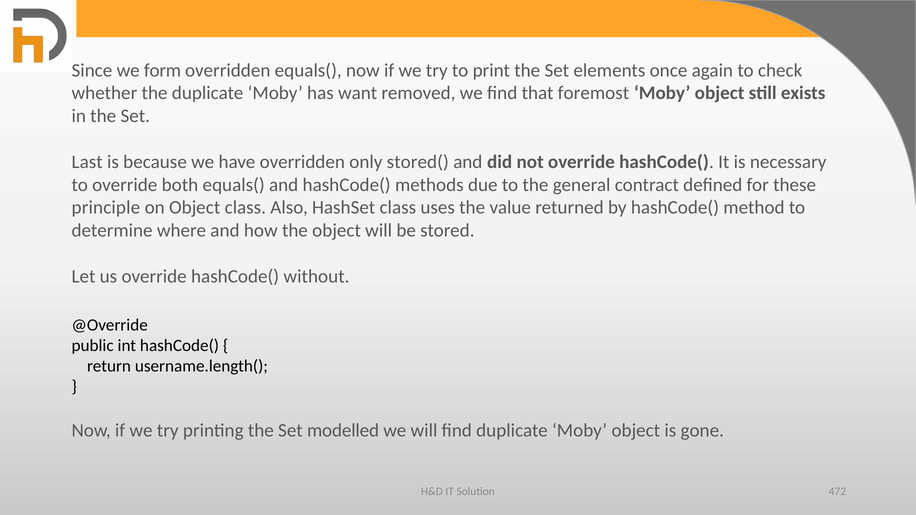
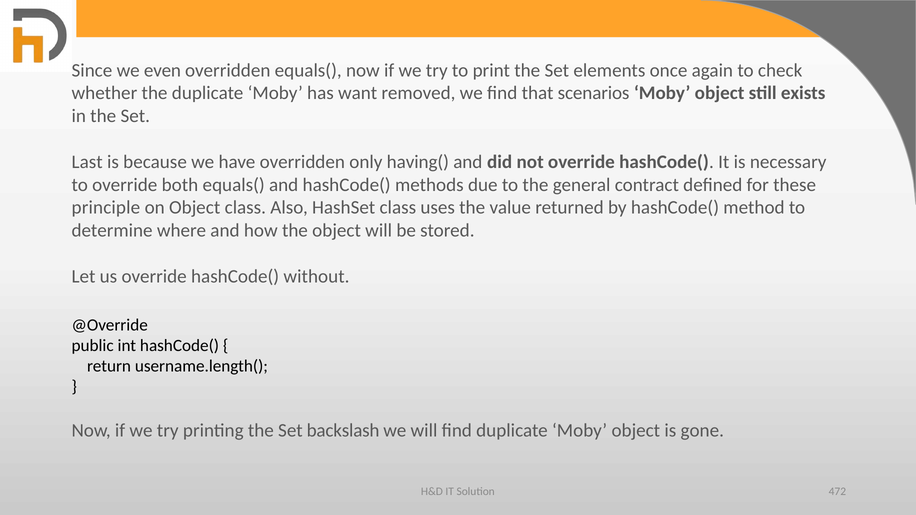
form: form -> even
foremost: foremost -> scenarios
stored(: stored( -> having(
modelled: modelled -> backslash
